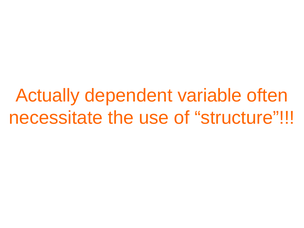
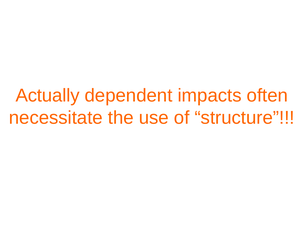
variable: variable -> impacts
